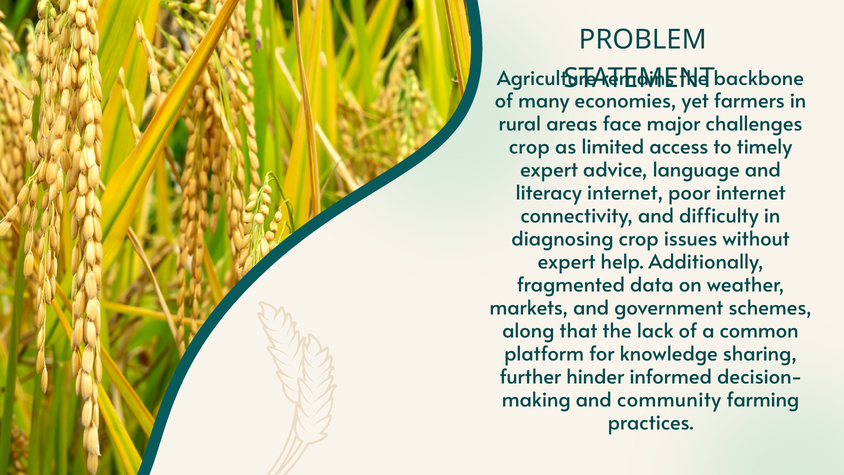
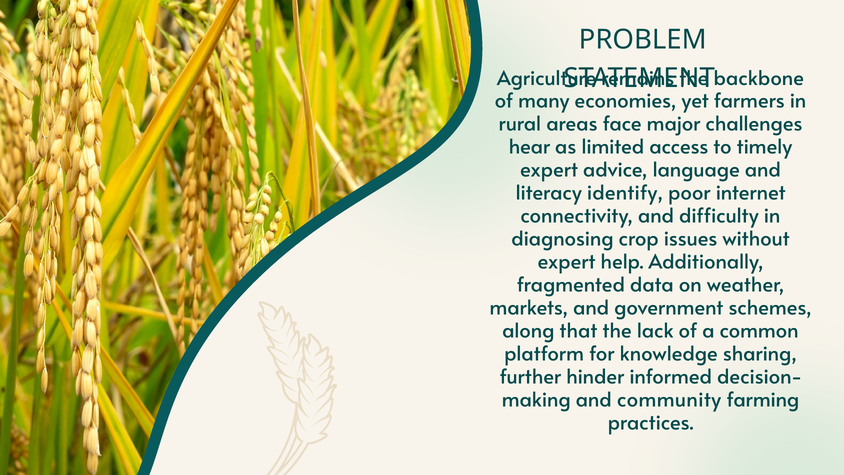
crop at (529, 147): crop -> hear
literacy internet: internet -> identify
